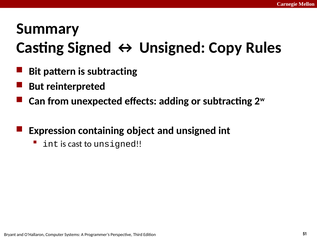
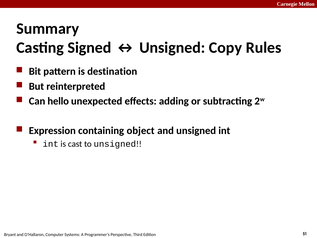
is subtracting: subtracting -> destination
from: from -> hello
